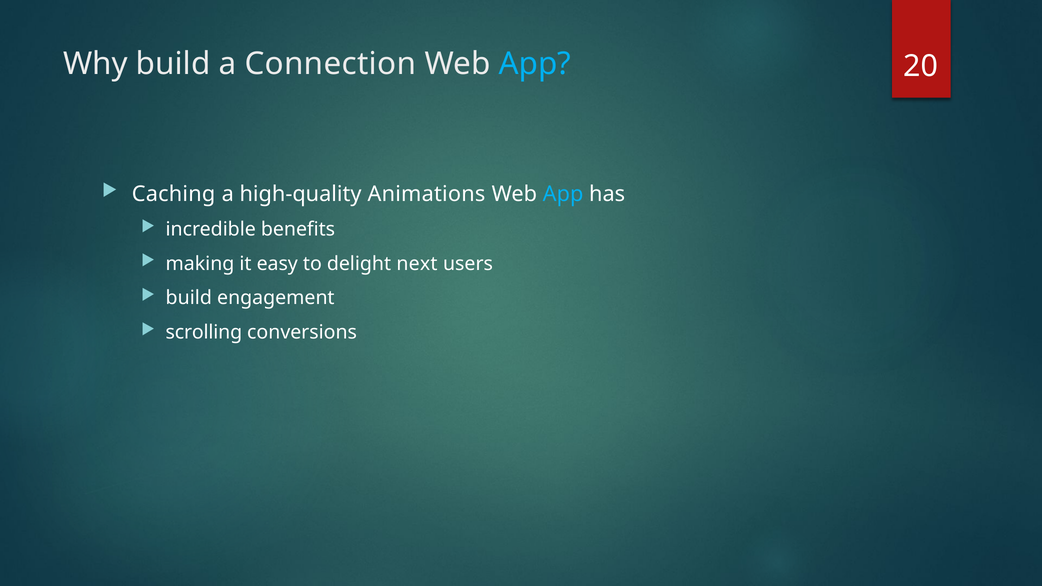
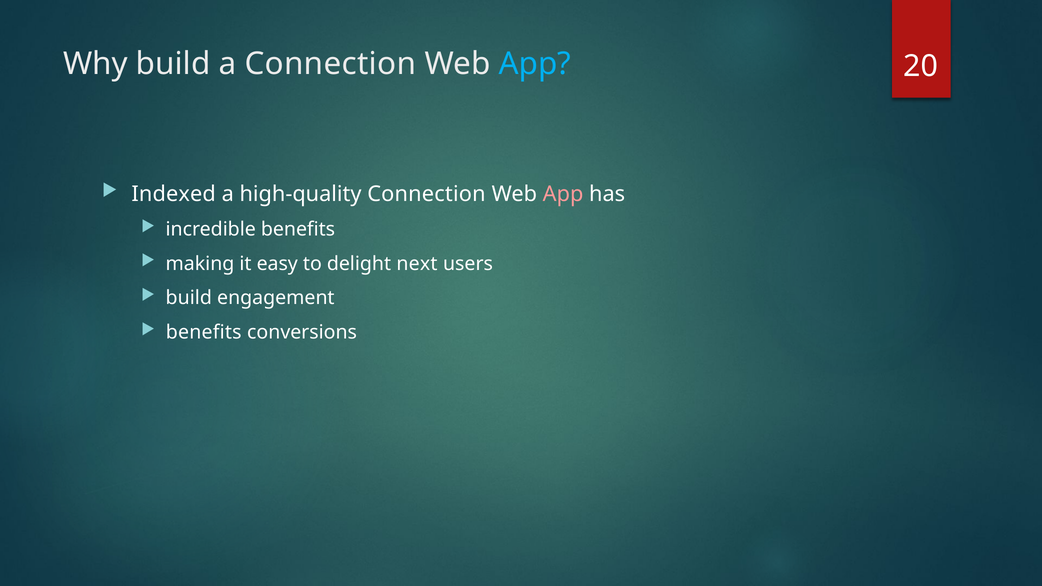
Caching: Caching -> Indexed
high-quality Animations: Animations -> Connection
App at (563, 194) colour: light blue -> pink
scrolling at (204, 332): scrolling -> benefits
